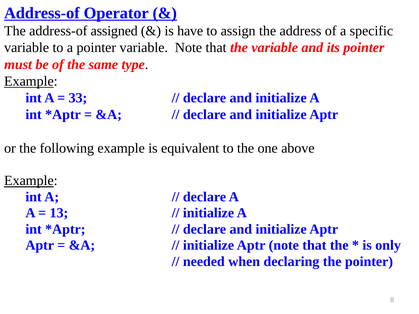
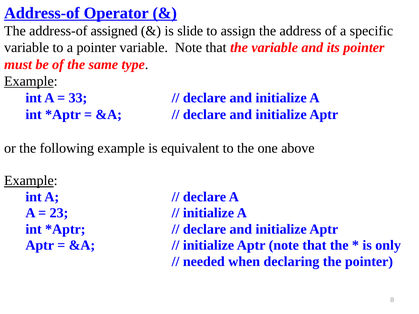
have: have -> slide
13: 13 -> 23
